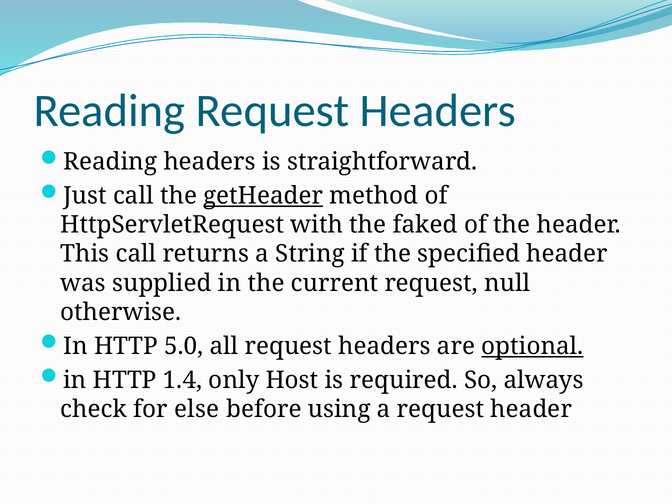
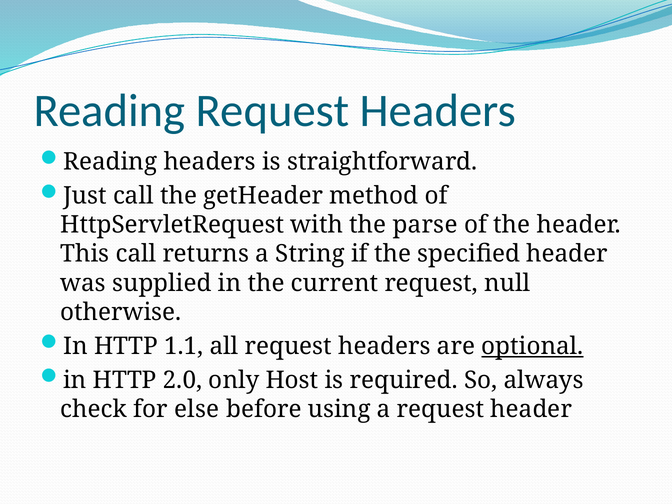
getHeader underline: present -> none
faked: faked -> parse
5.0: 5.0 -> 1.1
1.4: 1.4 -> 2.0
